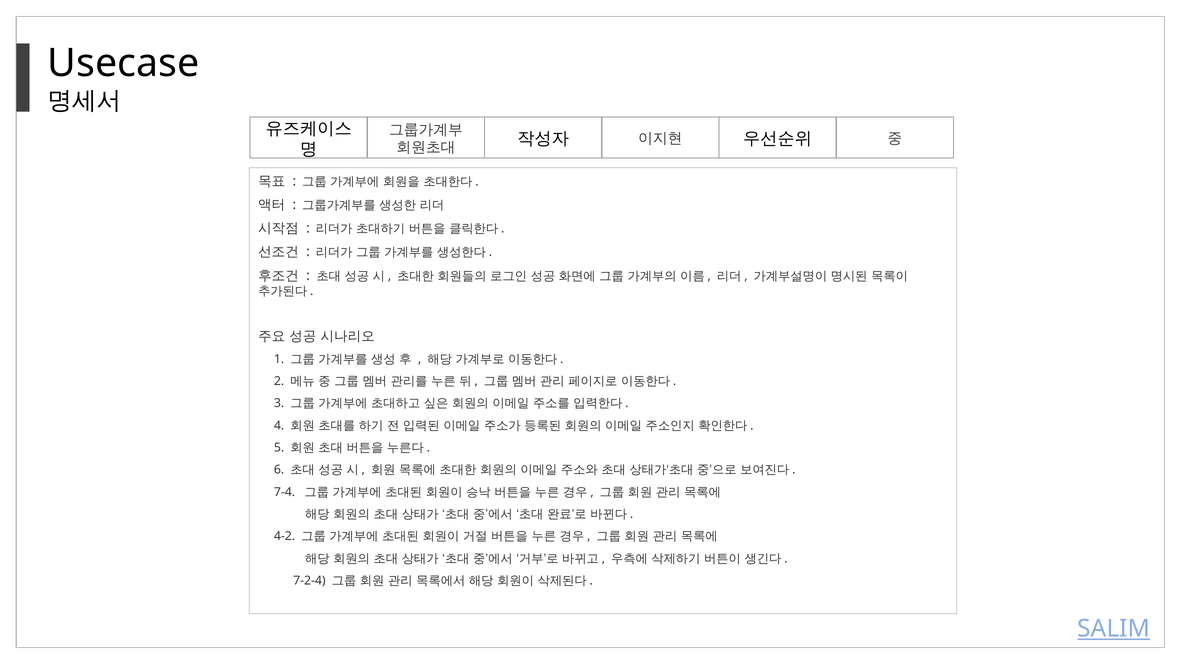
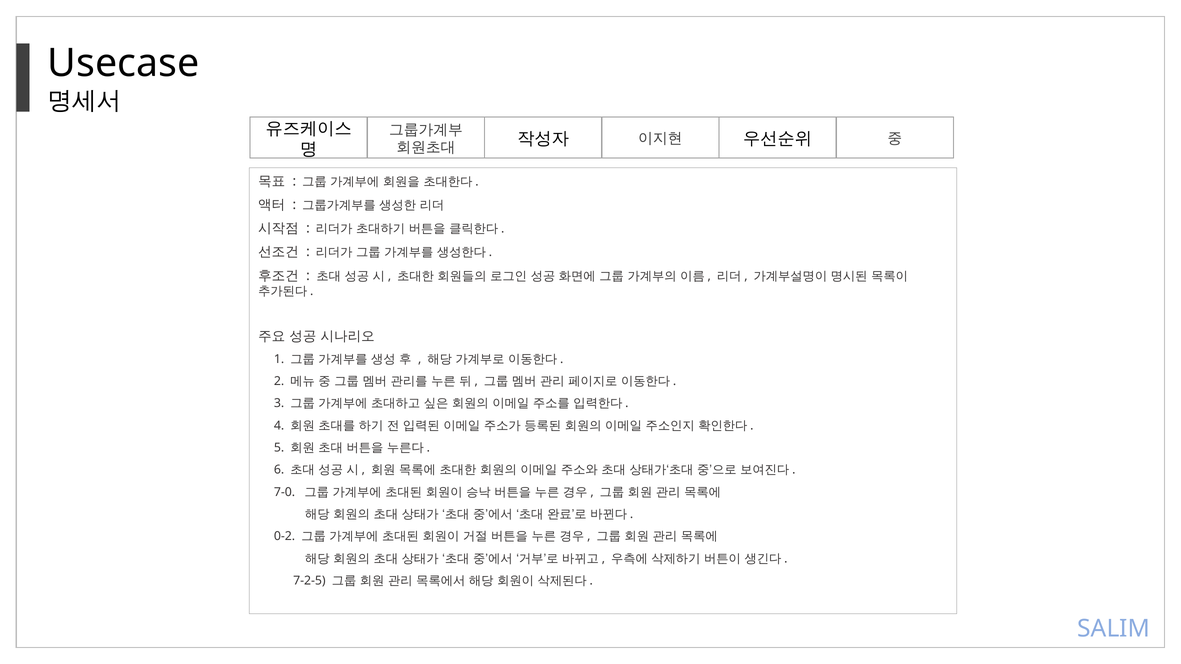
7-4: 7-4 -> 7-0
4-2: 4-2 -> 0-2
7-2-4: 7-2-4 -> 7-2-5
SALIM underline: present -> none
